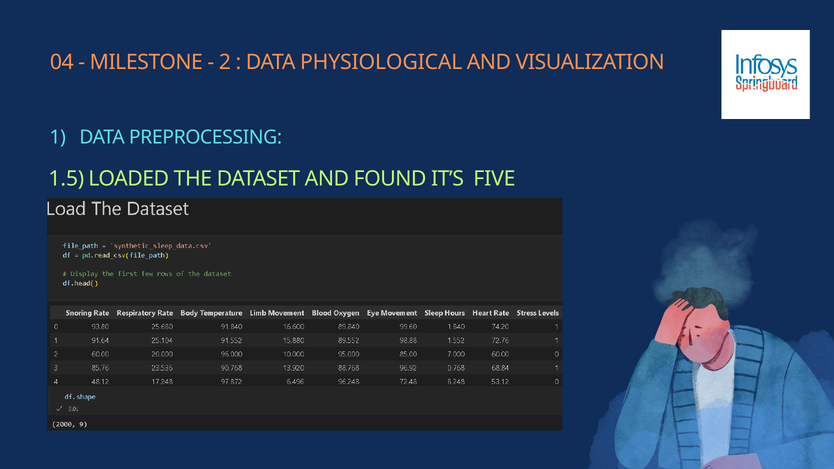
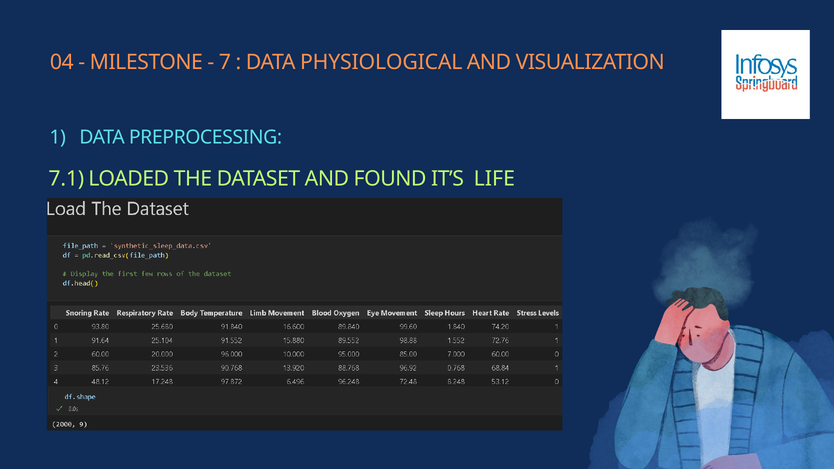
2: 2 -> 7
1.5: 1.5 -> 7.1
FIVE: FIVE -> LIFE
